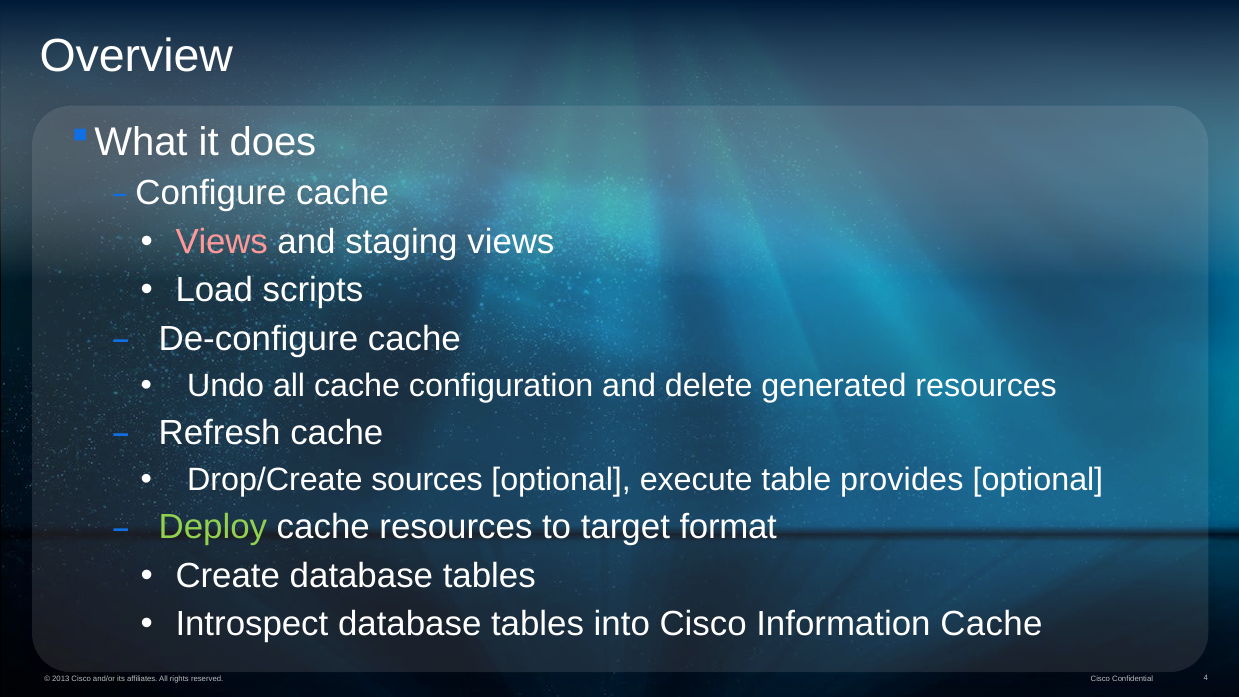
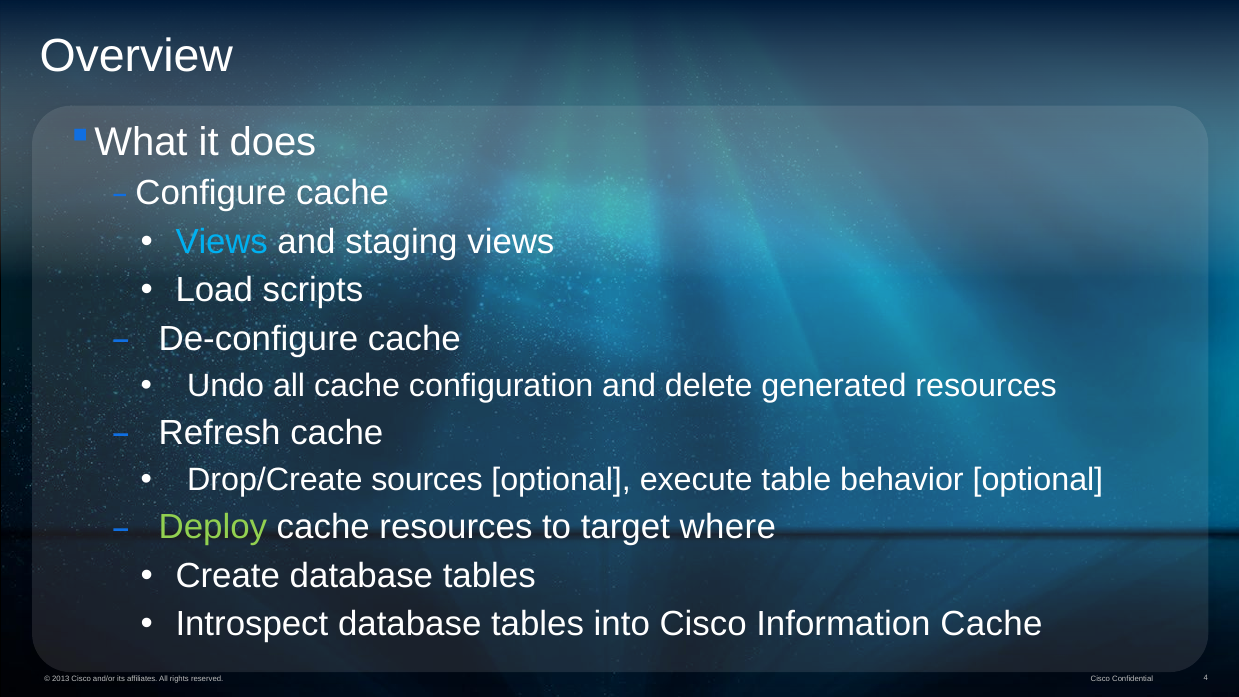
Views at (222, 242) colour: pink -> light blue
provides: provides -> behavior
format: format -> where
